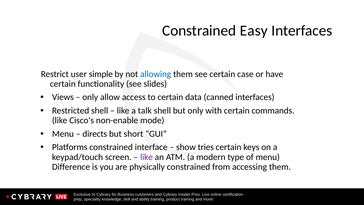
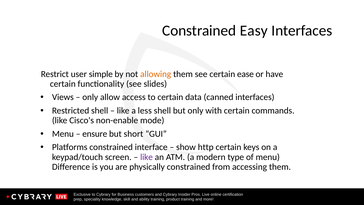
allowing colour: blue -> orange
case: case -> ease
talk: talk -> less
directs: directs -> ensure
tries: tries -> http
